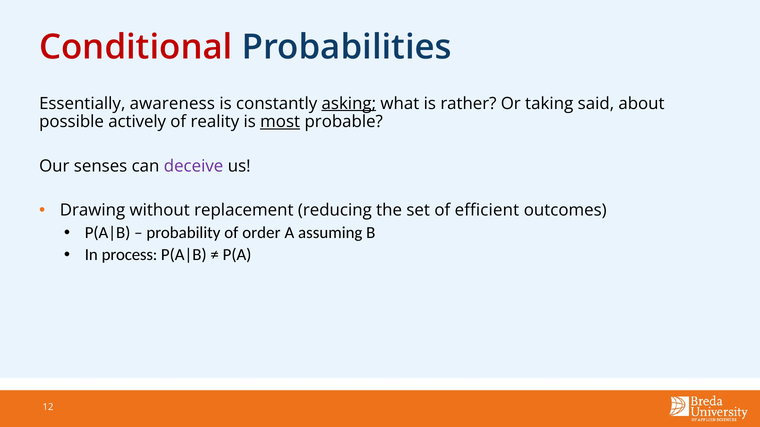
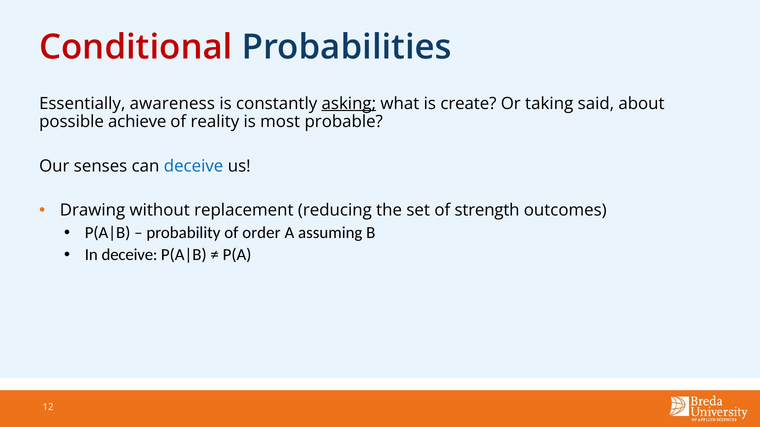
rather: rather -> create
actively: actively -> achieve
most underline: present -> none
deceive at (194, 166) colour: purple -> blue
efficient: efficient -> strength
In process: process -> deceive
